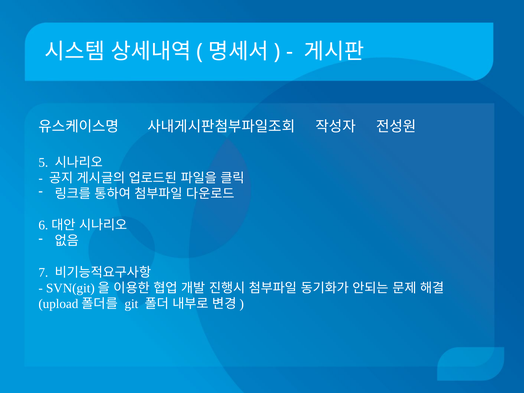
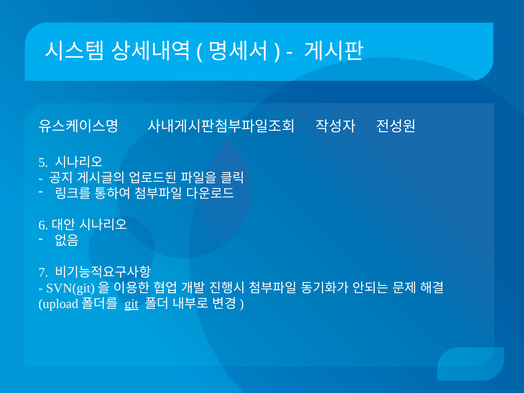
git underline: none -> present
